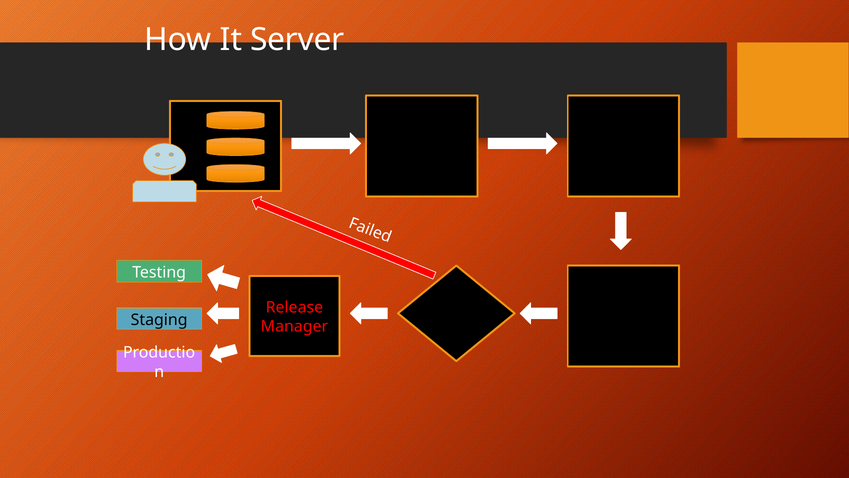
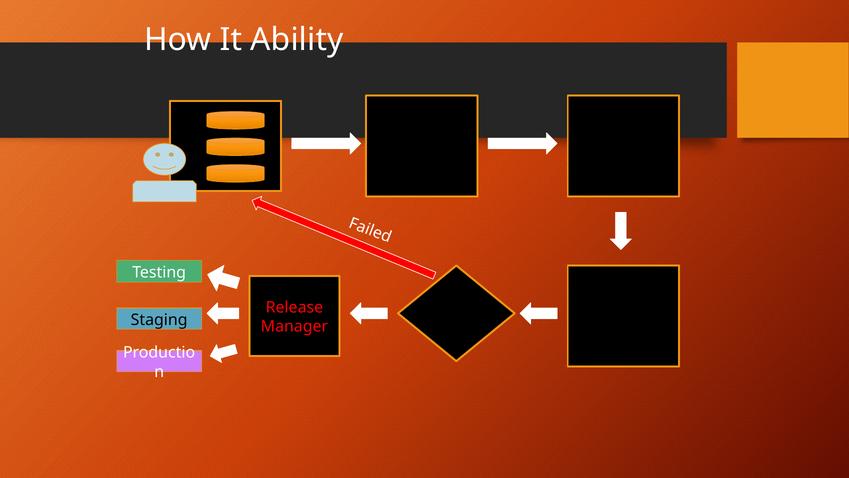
It Server: Server -> Ability
